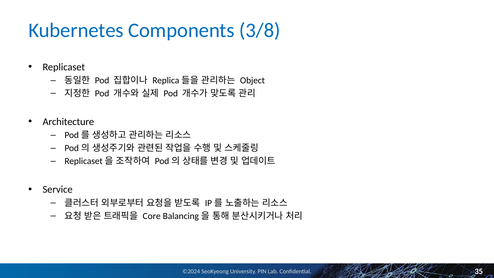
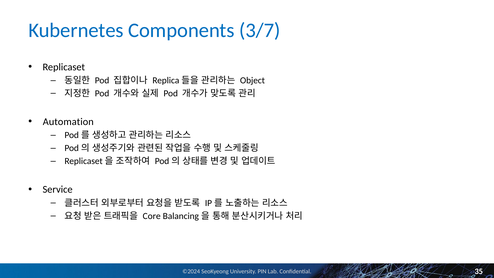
3/8: 3/8 -> 3/7
Architecture: Architecture -> Automation
